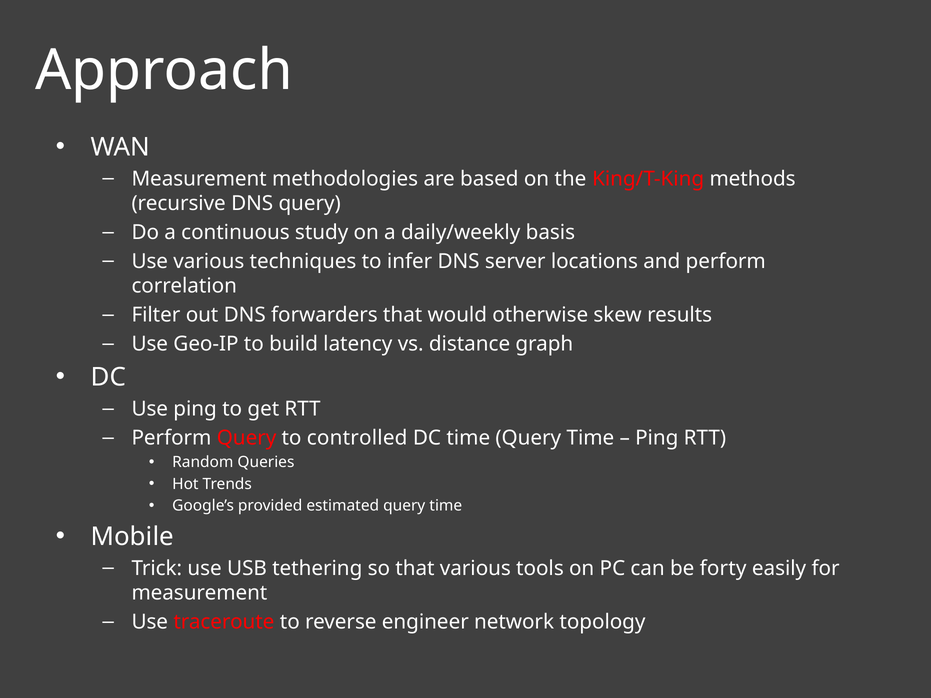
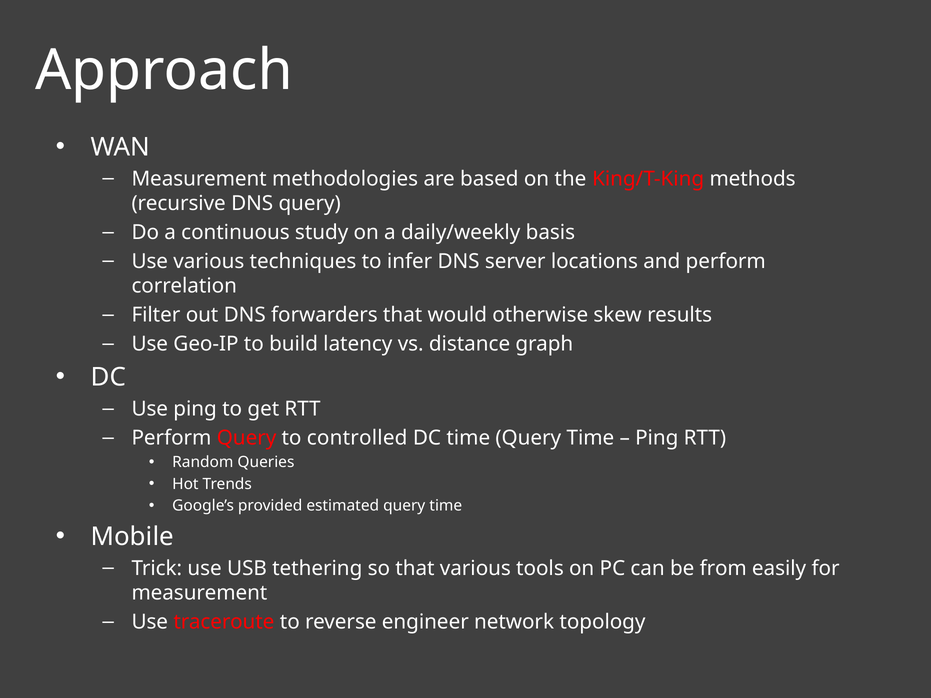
forty: forty -> from
